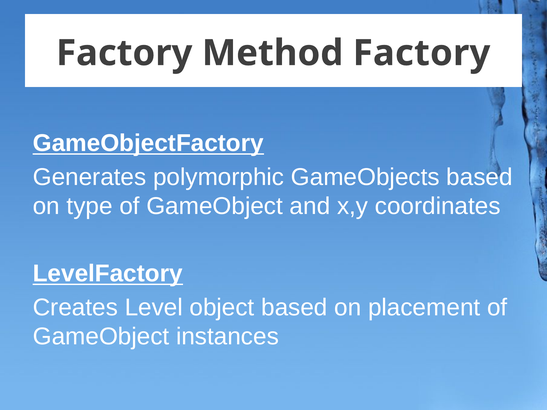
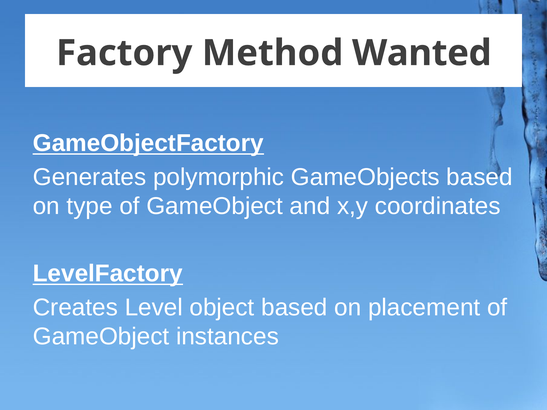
Method Factory: Factory -> Wanted
